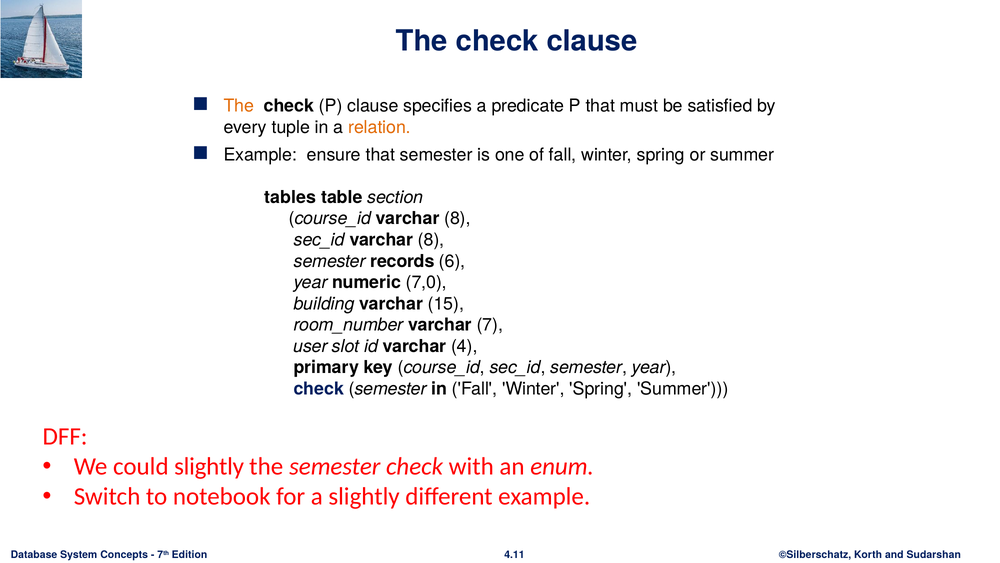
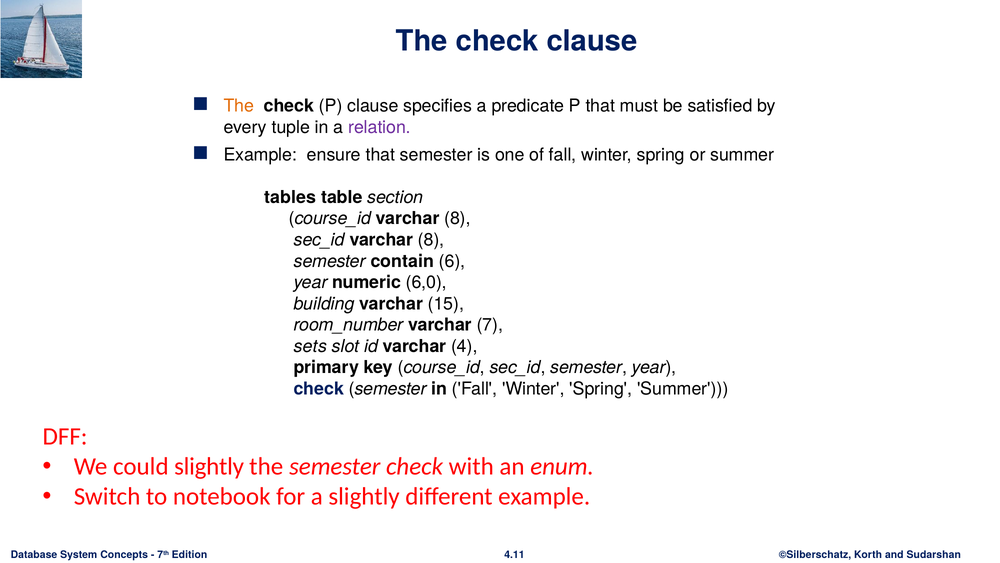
relation colour: orange -> purple
records: records -> contain
7,0: 7,0 -> 6,0
user: user -> sets
